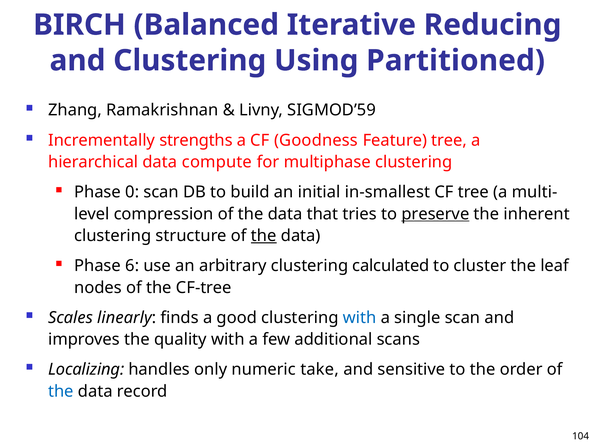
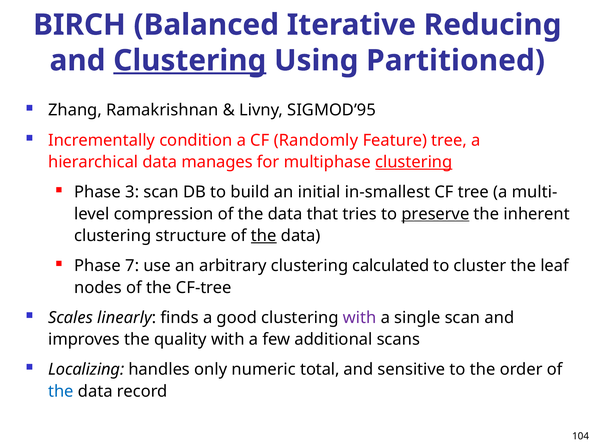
Clustering at (190, 61) underline: none -> present
SIGMOD’59: SIGMOD’59 -> SIGMOD’95
strengths: strengths -> condition
Goodness: Goodness -> Randomly
compute: compute -> manages
clustering at (414, 162) underline: none -> present
0: 0 -> 3
6: 6 -> 7
with at (360, 318) colour: blue -> purple
take: take -> total
